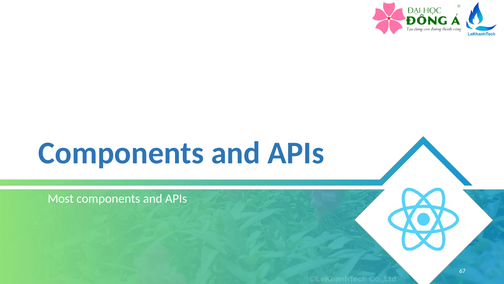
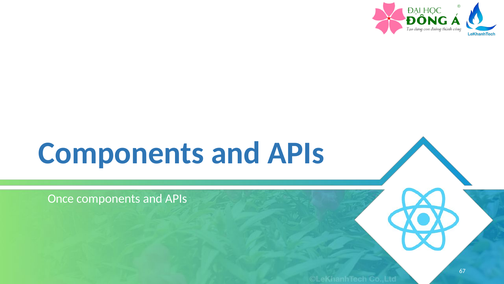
Most: Most -> Once
